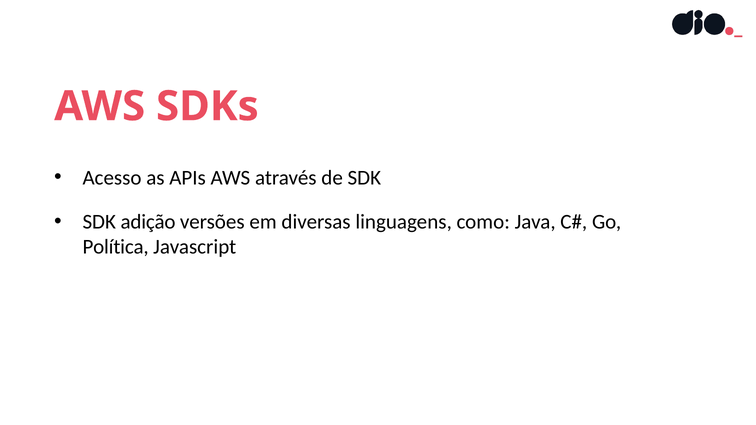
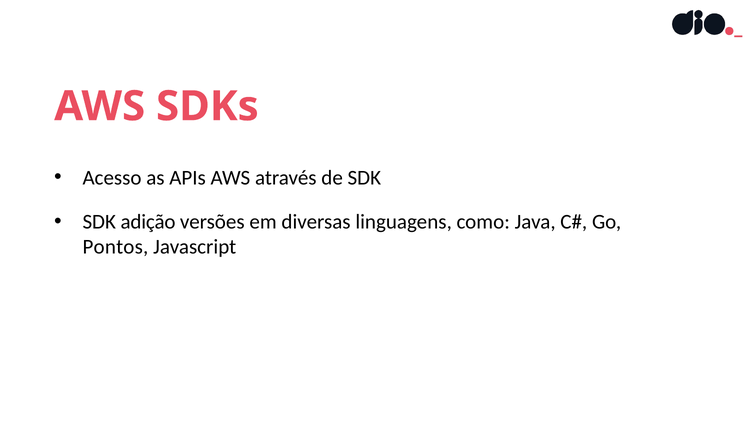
Política: Política -> Pontos
